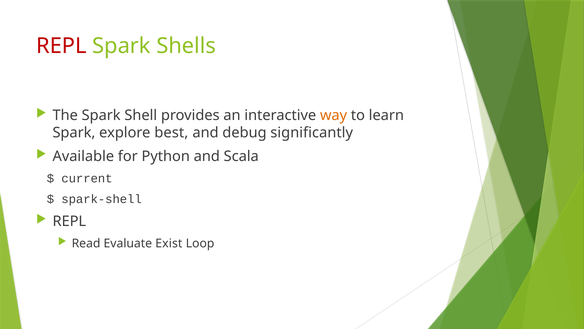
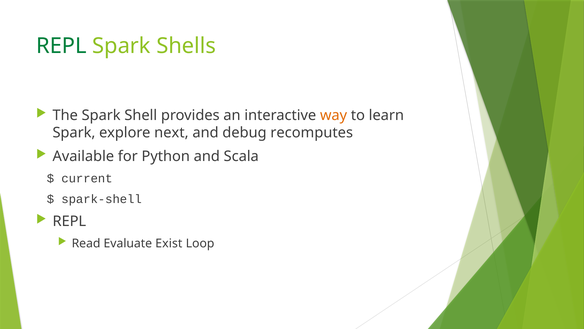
REPL at (61, 46) colour: red -> green
best: best -> next
significantly: significantly -> recomputes
